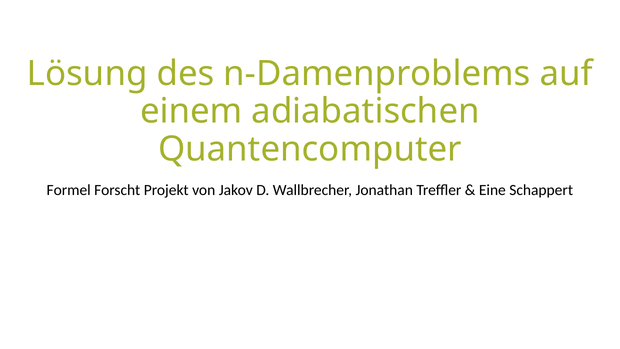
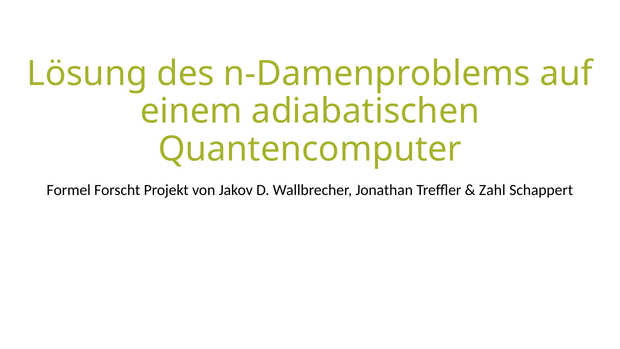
Eine: Eine -> Zahl
